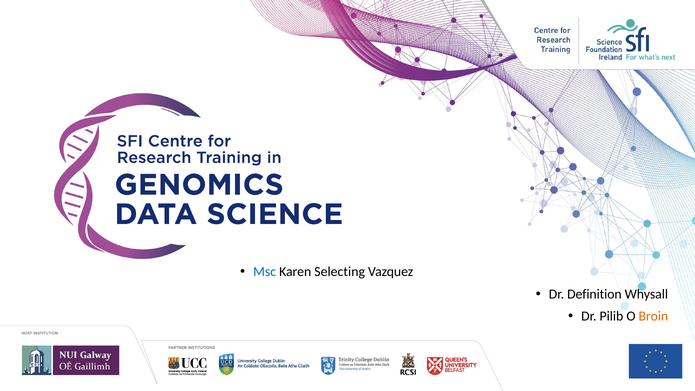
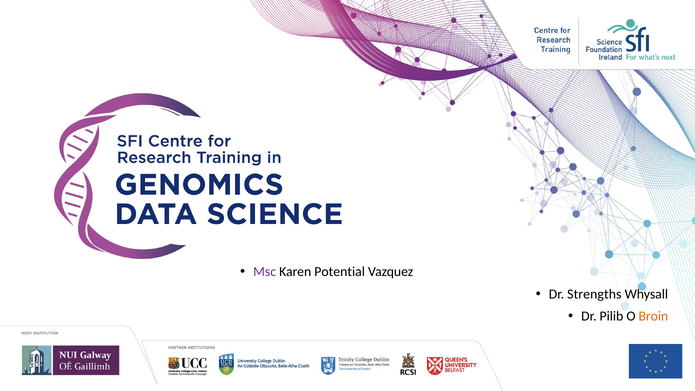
Msc colour: blue -> purple
Selecting: Selecting -> Potential
Definition: Definition -> Strengths
